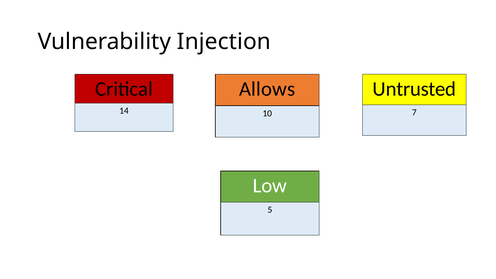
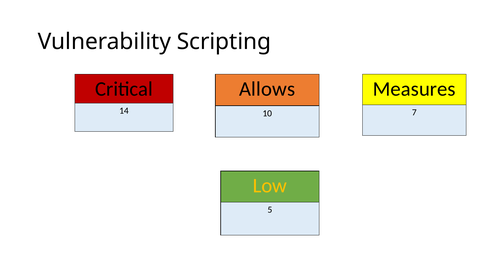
Injection: Injection -> Scripting
Untrusted: Untrusted -> Measures
Low colour: white -> yellow
